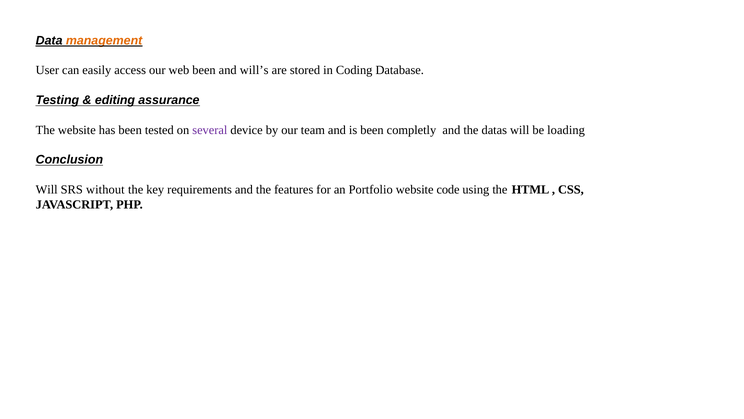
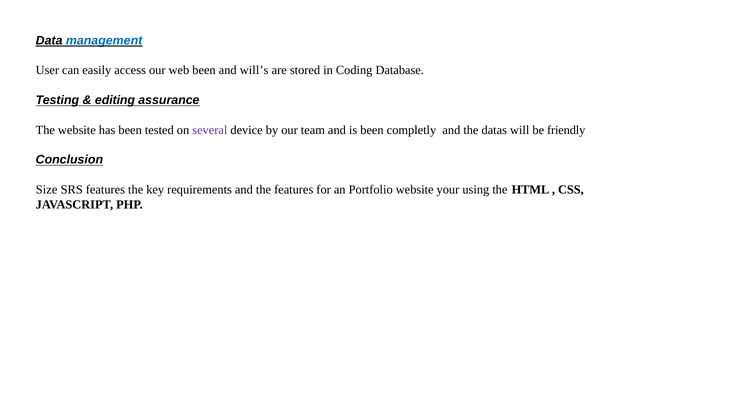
management colour: orange -> blue
loading: loading -> friendly
Will at (47, 189): Will -> Size
SRS without: without -> features
code: code -> your
